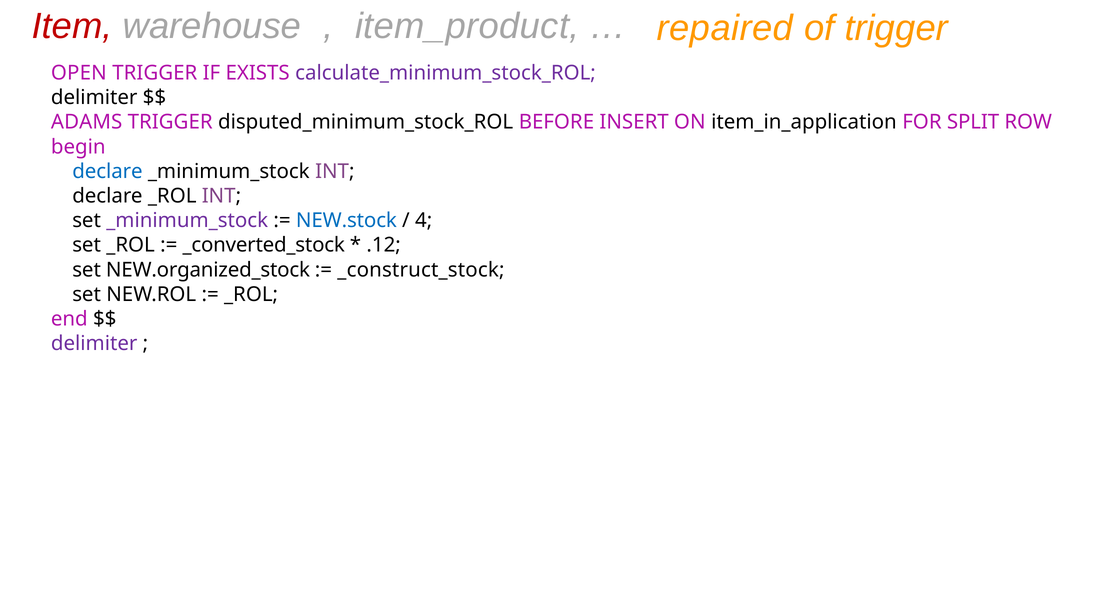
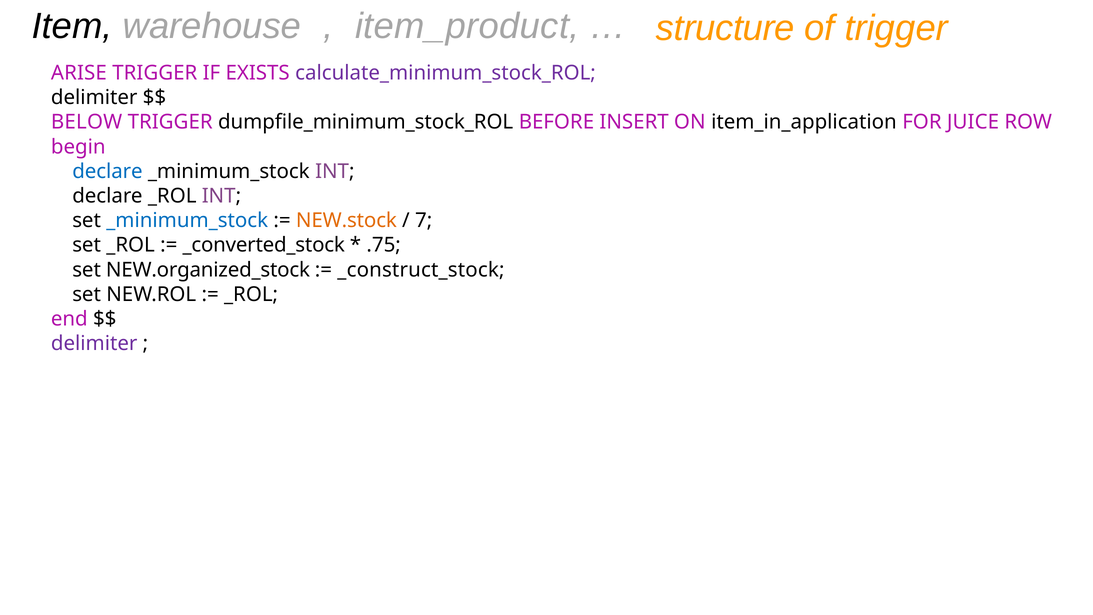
Item colour: red -> black
repaired: repaired -> structure
OPEN: OPEN -> ARISE
ADAMS: ADAMS -> BELOW
disputed_minimum_stock_ROL: disputed_minimum_stock_ROL -> dumpfile_minimum_stock_ROL
SPLIT: SPLIT -> JUICE
_minimum_stock at (187, 221) colour: purple -> blue
NEW.stock colour: blue -> orange
4: 4 -> 7
.12: .12 -> .75
